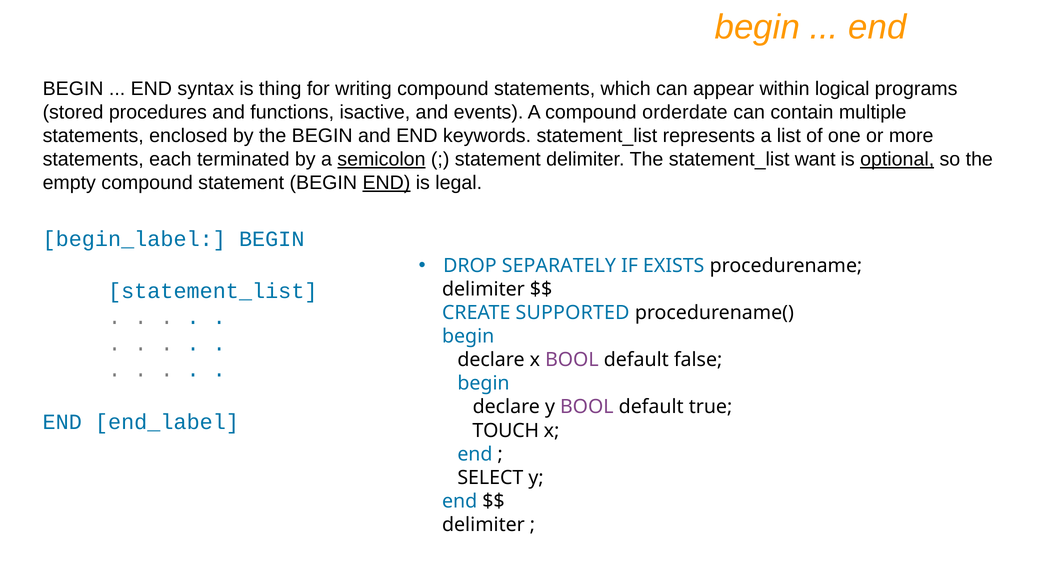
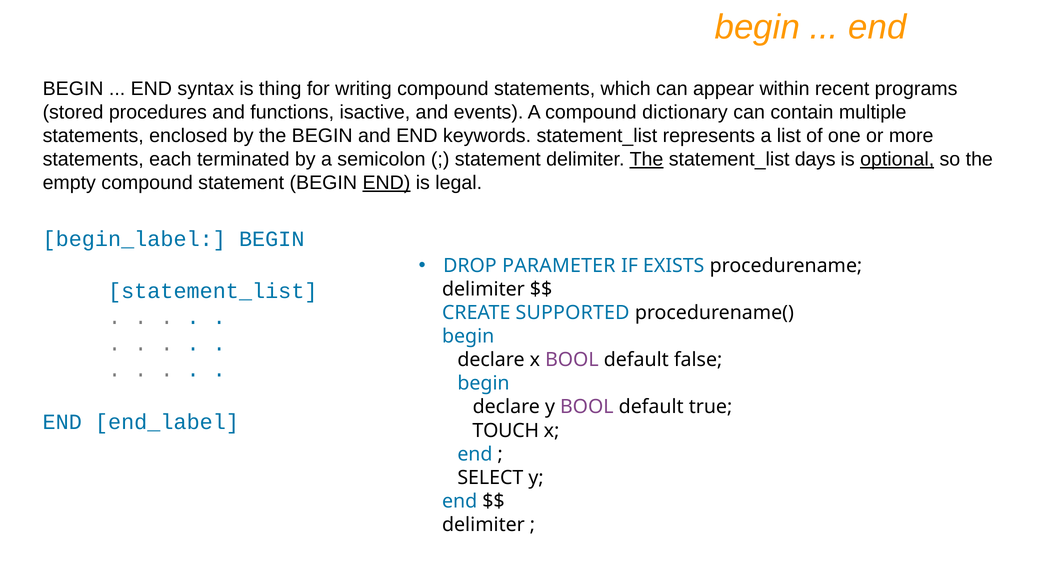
logical: logical -> recent
orderdate: orderdate -> dictionary
semicolon underline: present -> none
The at (646, 159) underline: none -> present
want: want -> days
SEPARATELY: SEPARATELY -> PARAMETER
